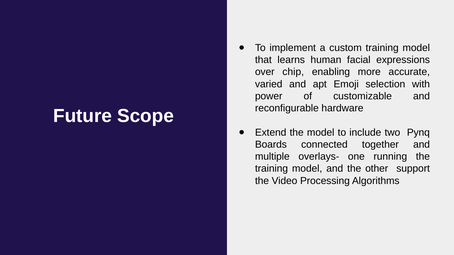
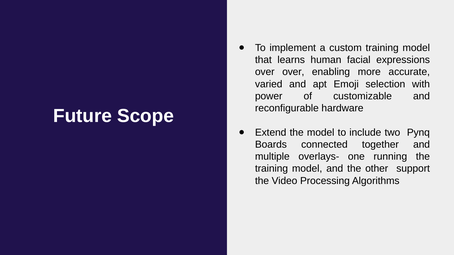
over chip: chip -> over
